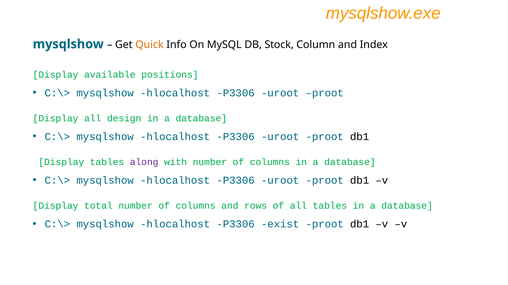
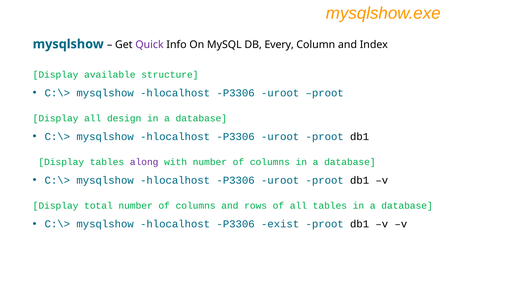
Quick colour: orange -> purple
Stock: Stock -> Every
positions: positions -> structure
